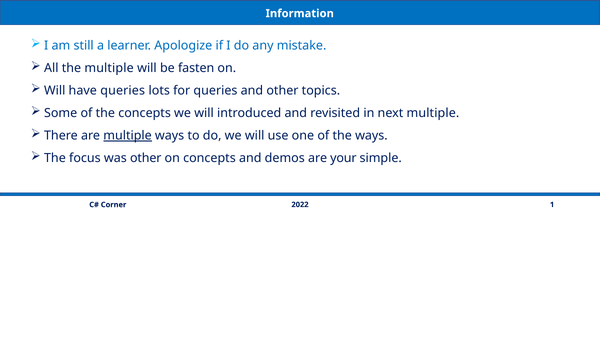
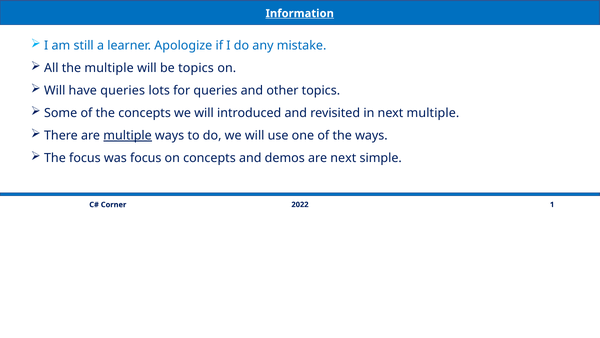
Information underline: none -> present
be fasten: fasten -> topics
was other: other -> focus
are your: your -> next
